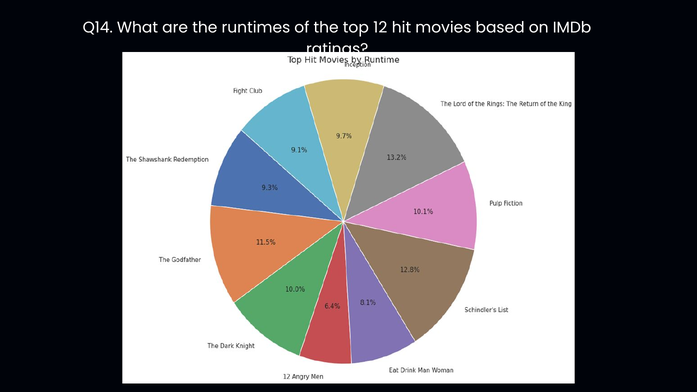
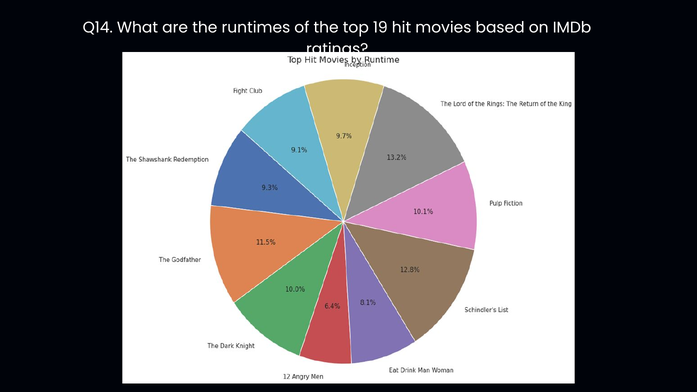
12: 12 -> 19
